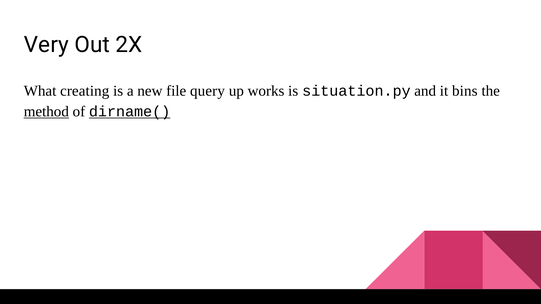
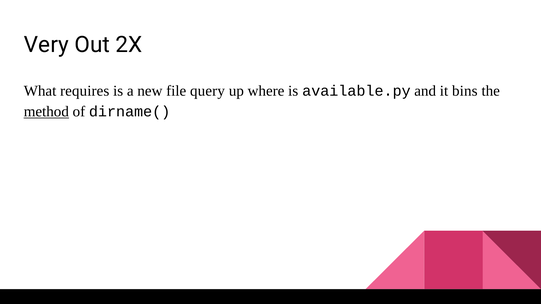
creating: creating -> requires
works: works -> where
situation.py: situation.py -> available.py
dirname( underline: present -> none
